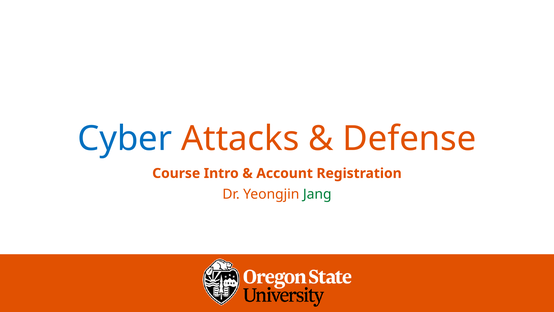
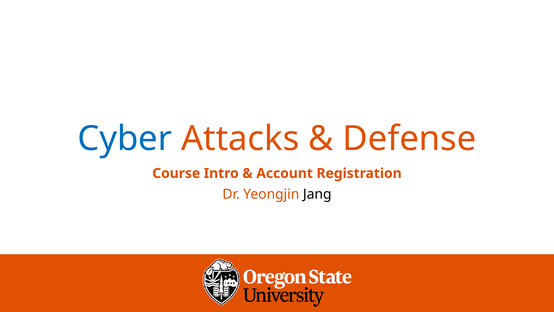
Jang colour: green -> black
